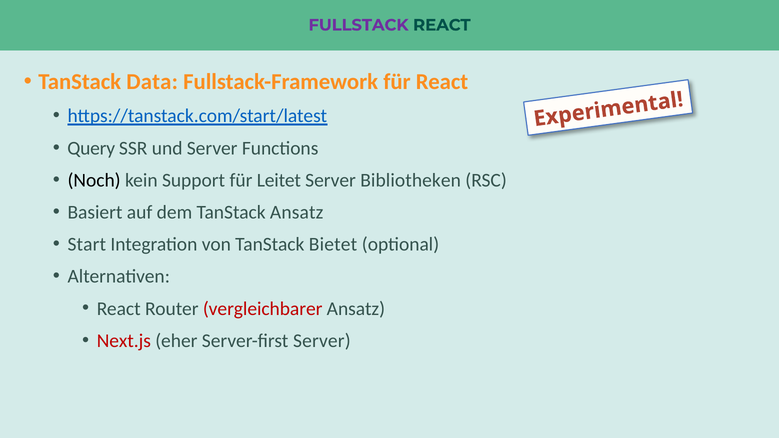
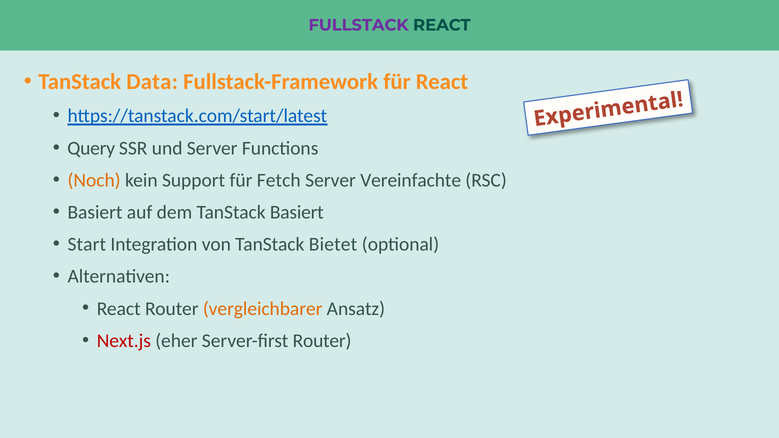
Noch colour: black -> orange
Leitet: Leitet -> Fetch
Bibliotheken: Bibliotheken -> Vereinfachte
TanStack Ansatz: Ansatz -> Basiert
vergleichbarer colour: red -> orange
Server-first Server: Server -> Router
